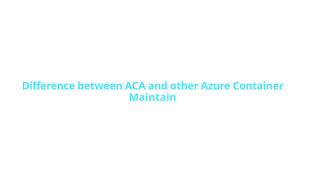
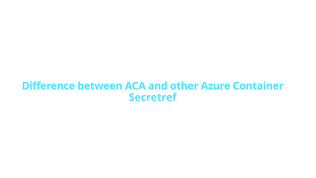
Maintain: Maintain -> Secretref
